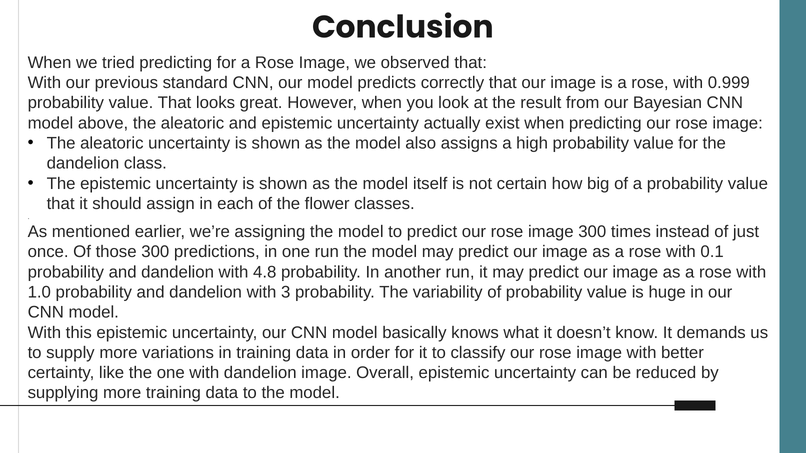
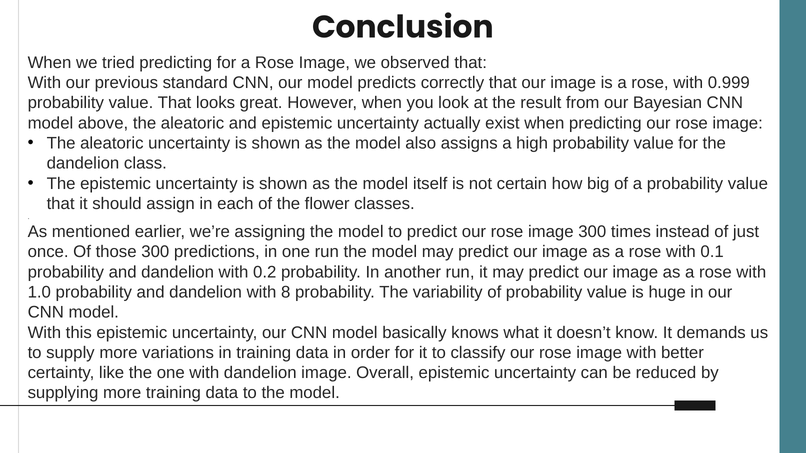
4.8: 4.8 -> 0.2
3: 3 -> 8
